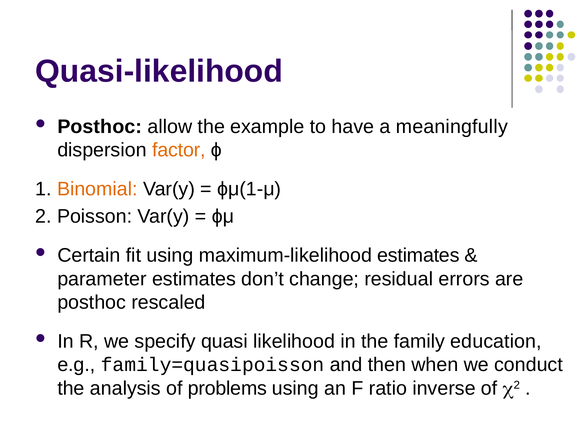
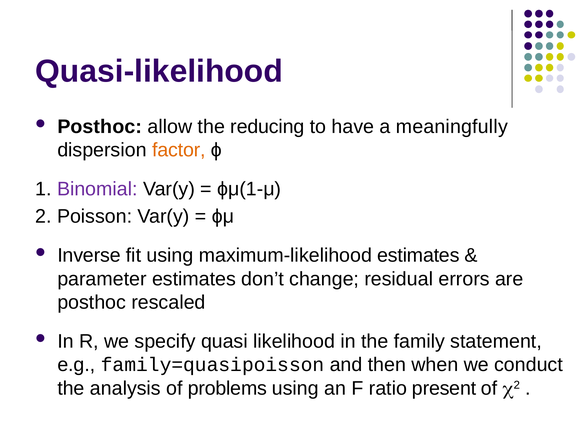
example: example -> reducing
Binomial colour: orange -> purple
Certain: Certain -> Inverse
education: education -> statement
inverse: inverse -> present
